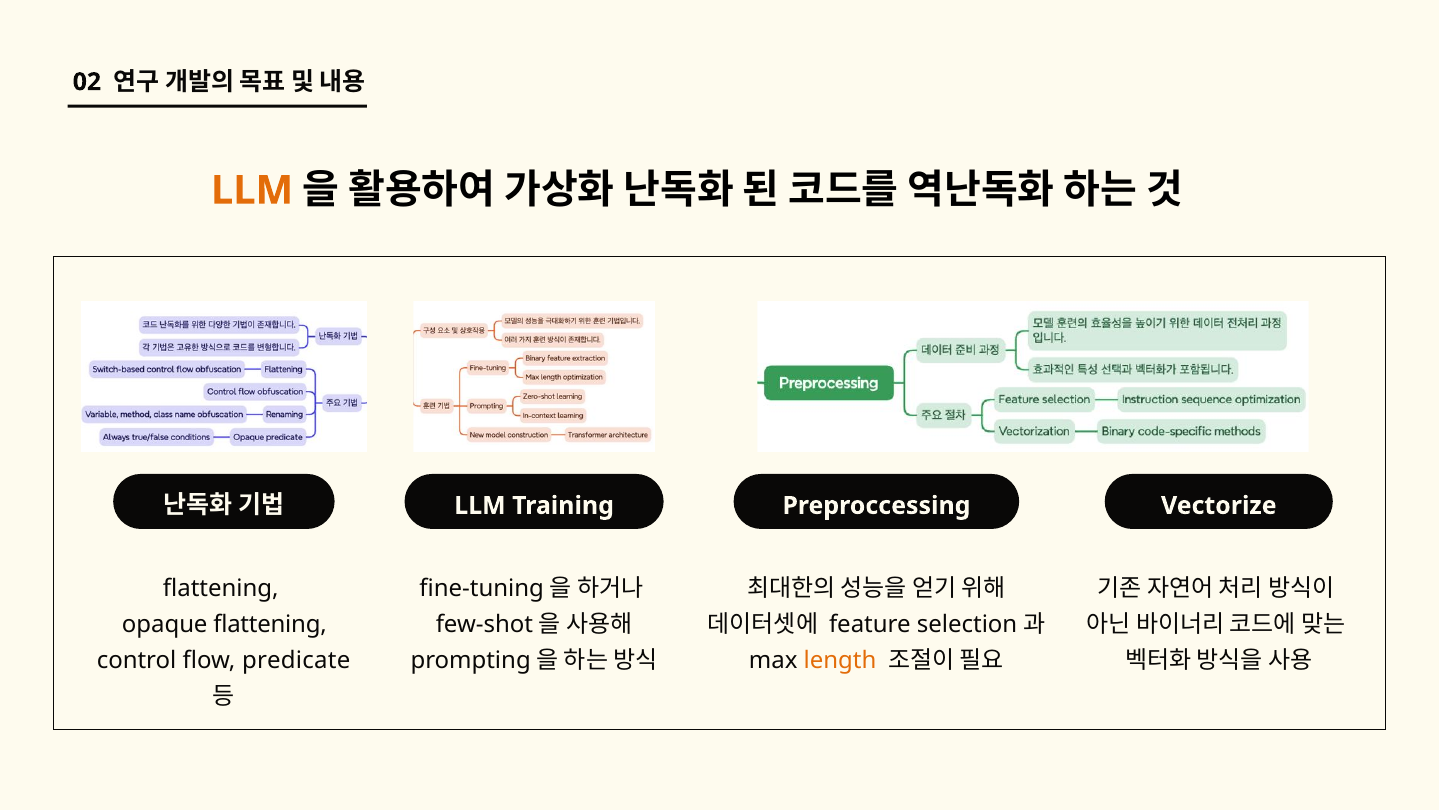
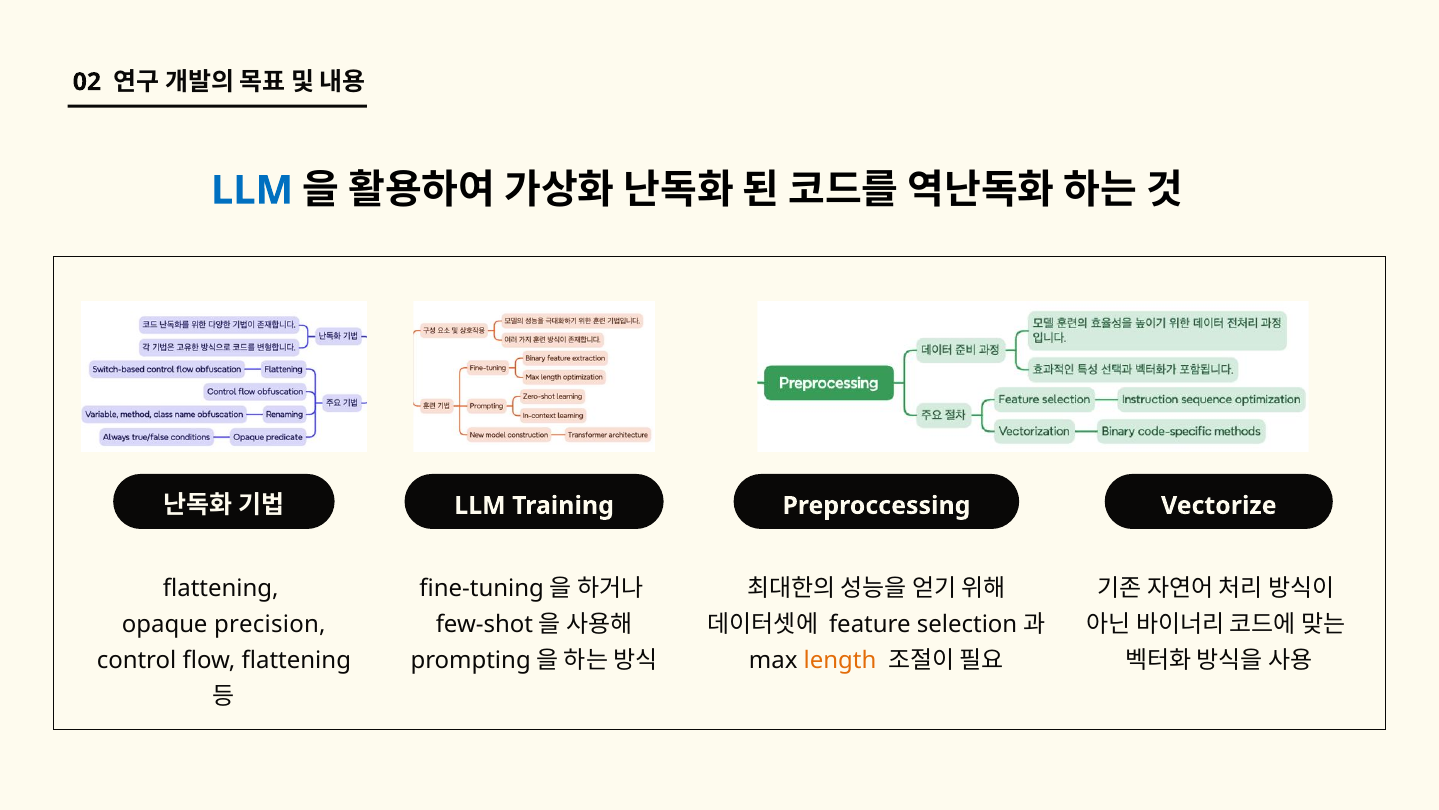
LLM at (252, 190) colour: orange -> blue
opaque flattening: flattening -> precision
flow predicate: predicate -> flattening
